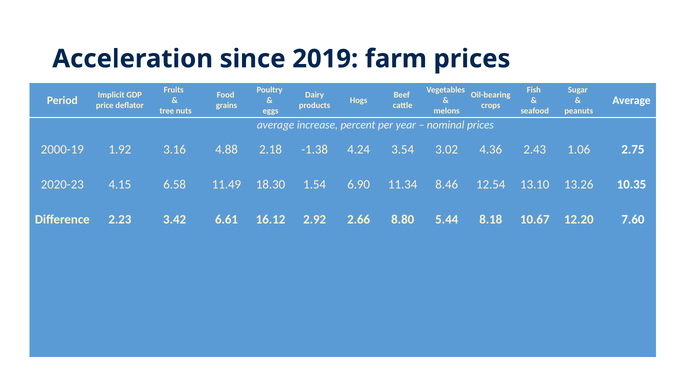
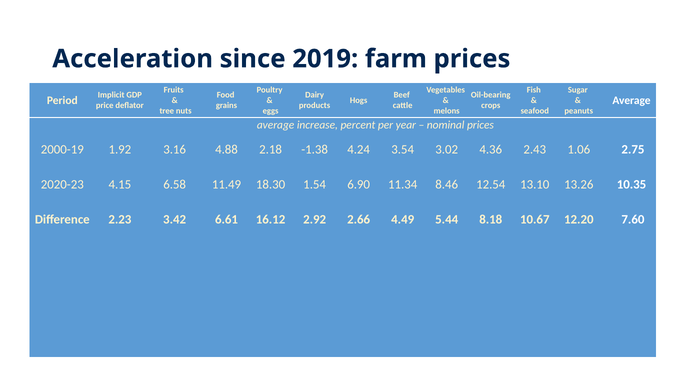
8.80: 8.80 -> 4.49
